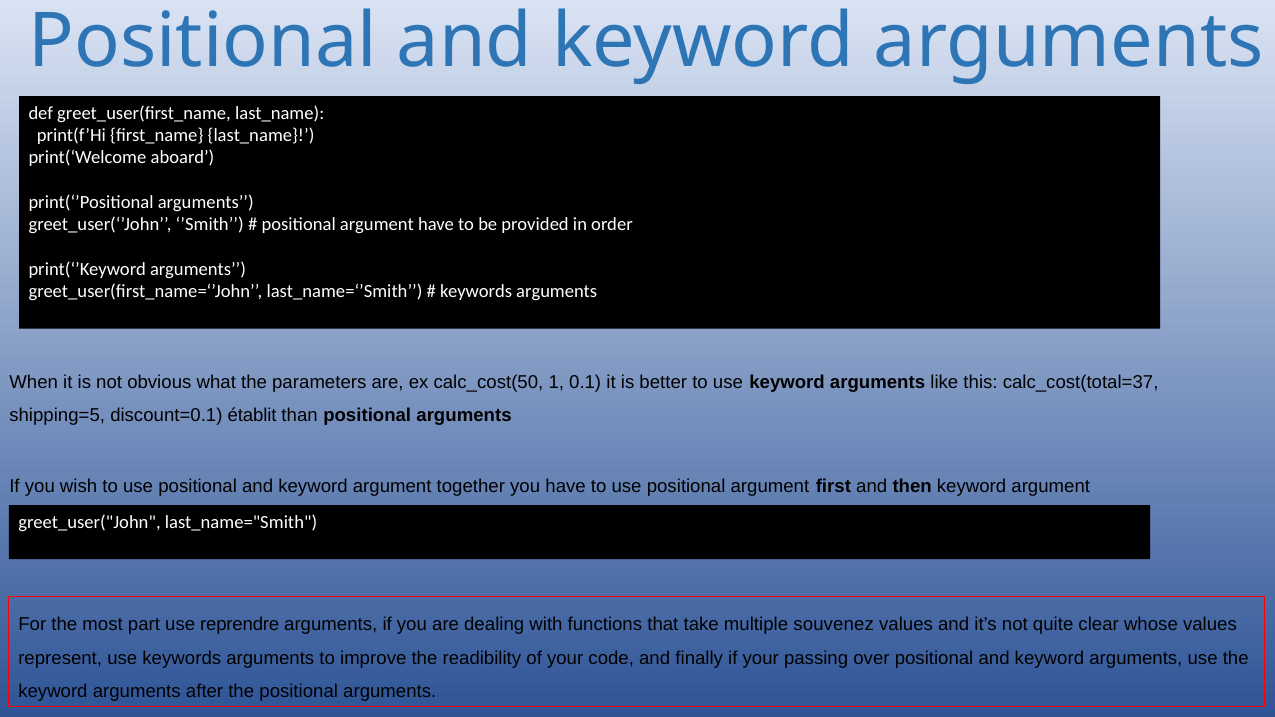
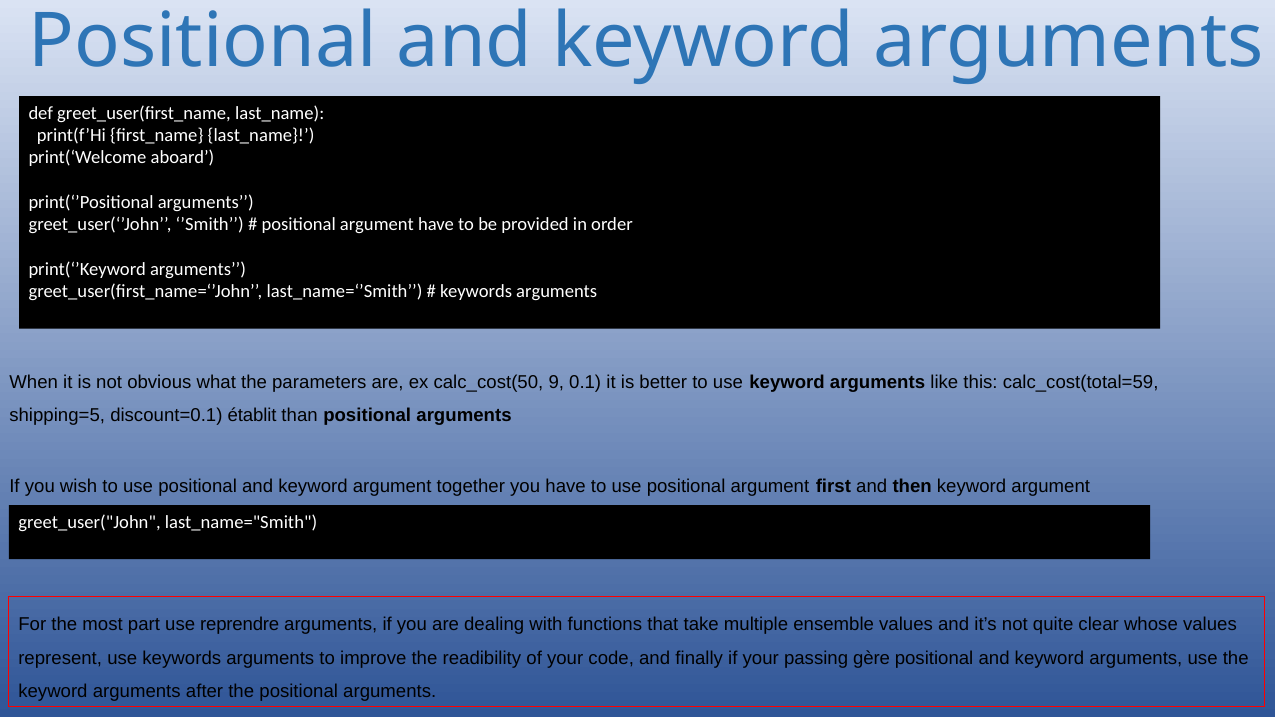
1: 1 -> 9
calc_cost(total=37: calc_cost(total=37 -> calc_cost(total=59
souvenez: souvenez -> ensemble
over: over -> gère
